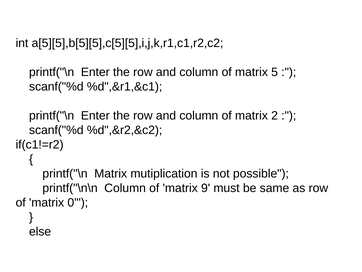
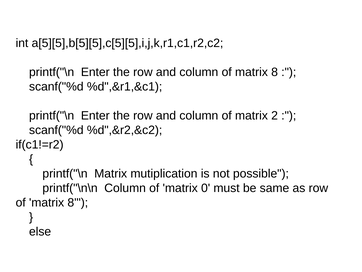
column of matrix 5: 5 -> 8
9: 9 -> 0
0 at (78, 202): 0 -> 8
